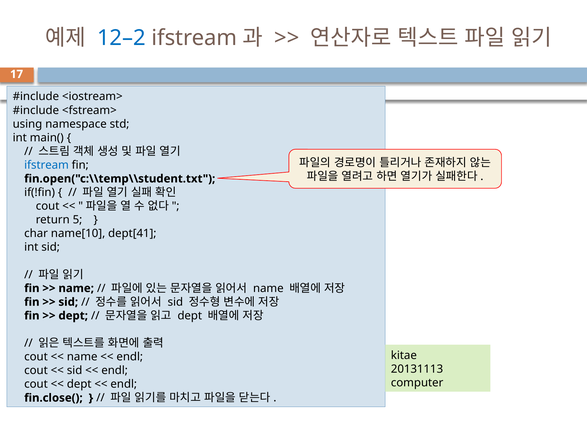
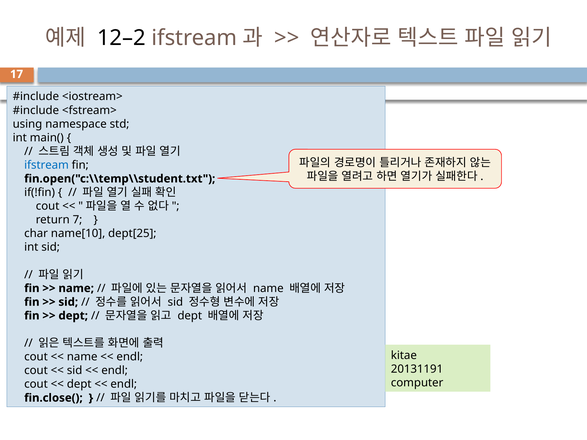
12–2 colour: blue -> black
5: 5 -> 7
dept[41: dept[41 -> dept[25
20131113: 20131113 -> 20131191
